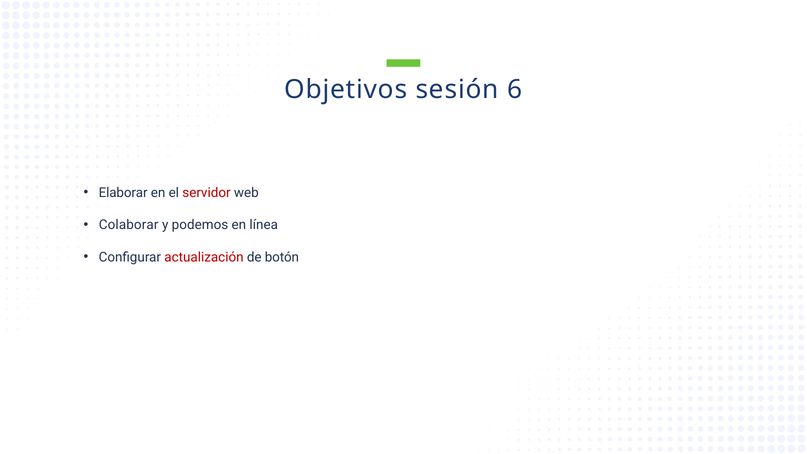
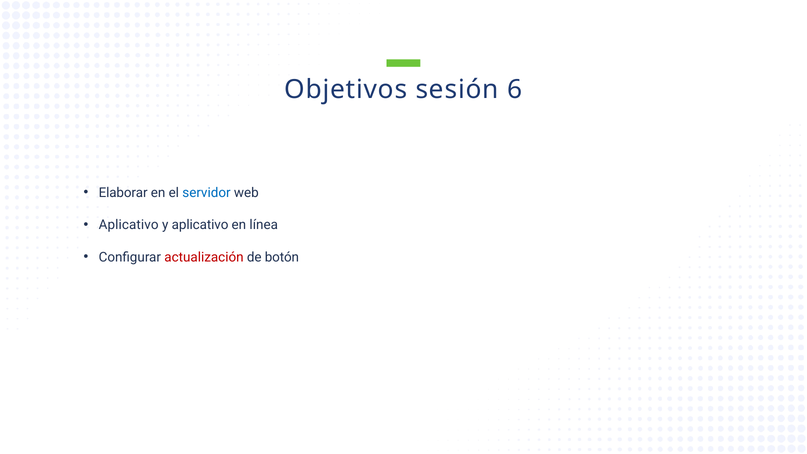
servidor colour: red -> blue
Colaborar at (129, 225): Colaborar -> Aplicativo
y podemos: podemos -> aplicativo
